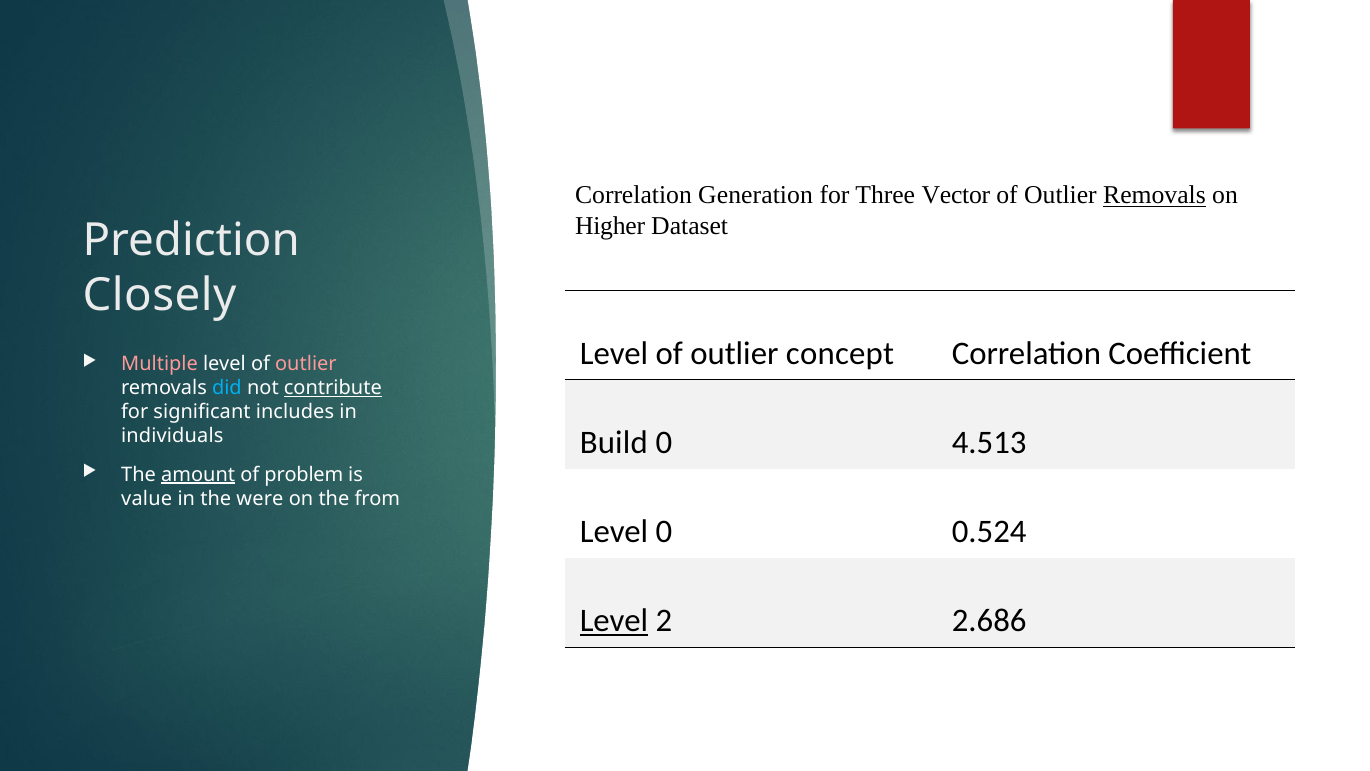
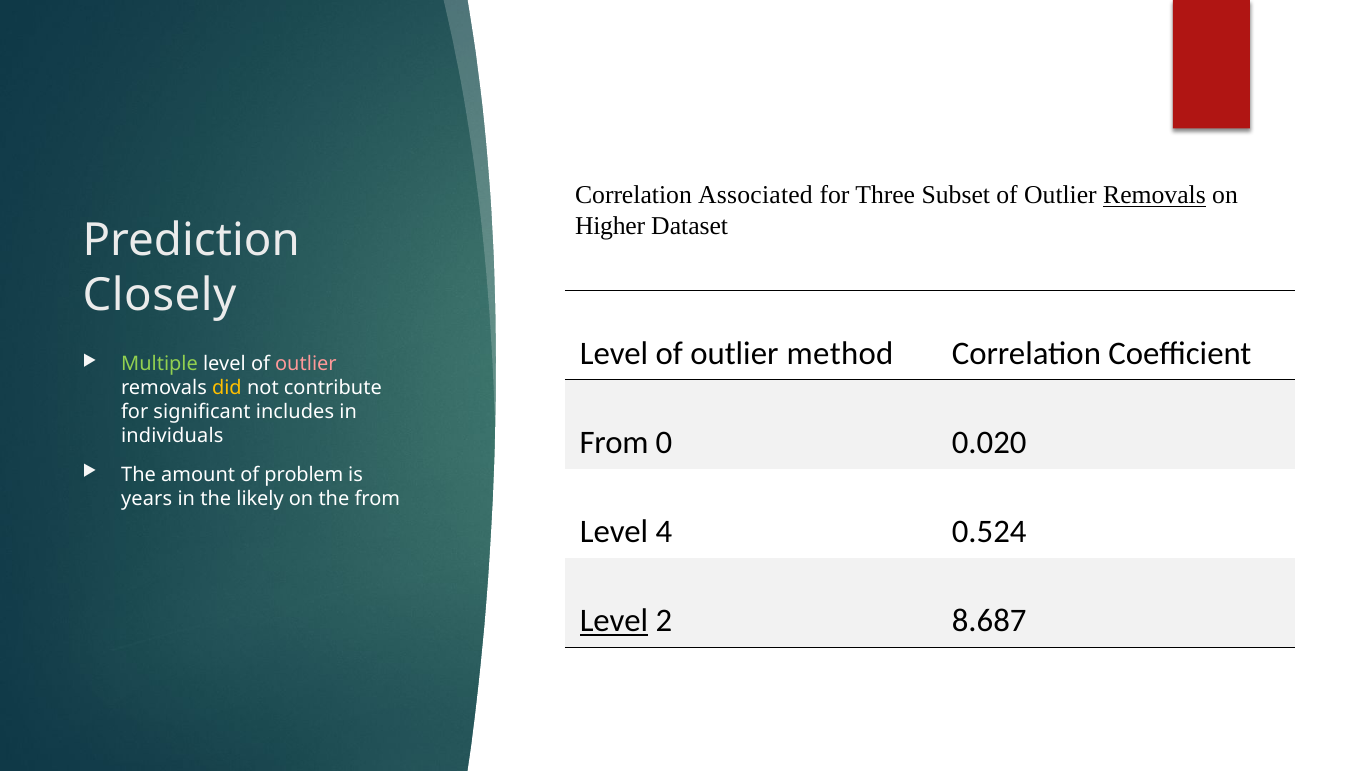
Generation: Generation -> Associated
Vector: Vector -> Subset
concept: concept -> method
Multiple colour: pink -> light green
did colour: light blue -> yellow
contribute underline: present -> none
Build at (614, 442): Build -> From
4.513: 4.513 -> 0.020
amount underline: present -> none
value: value -> years
were: were -> likely
Level 0: 0 -> 4
2.686: 2.686 -> 8.687
